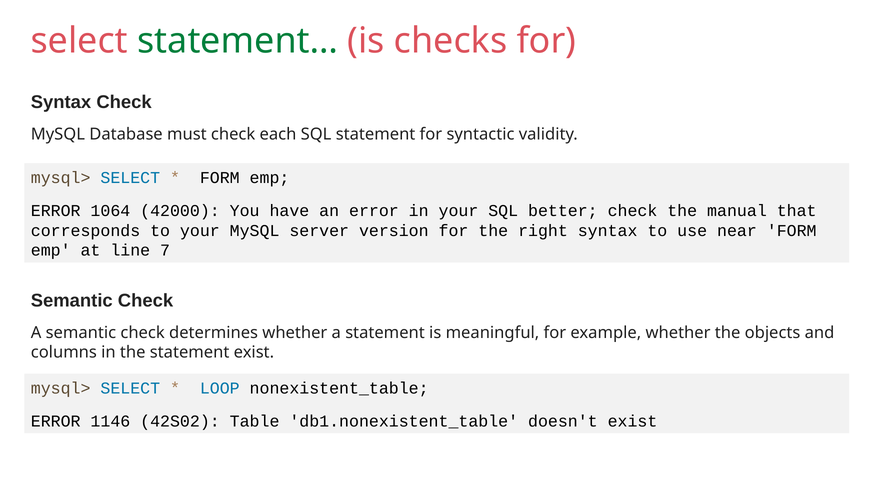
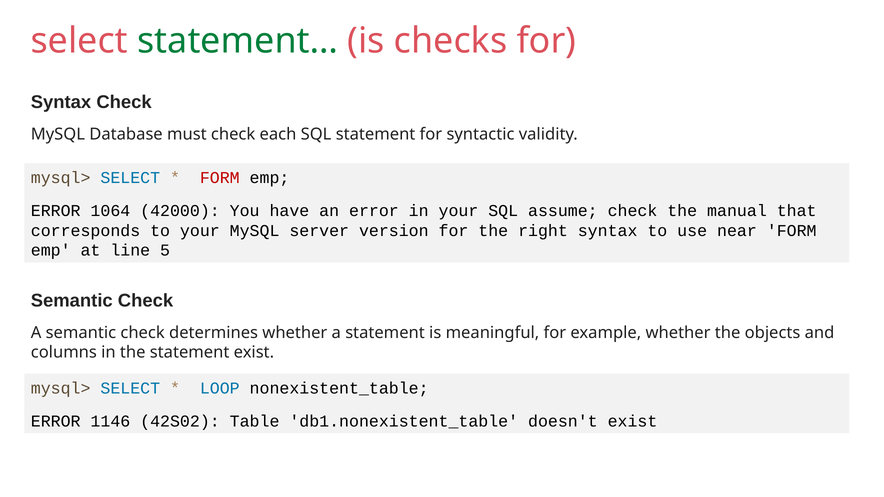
FORM at (220, 178) colour: black -> red
better: better -> assume
7: 7 -> 5
